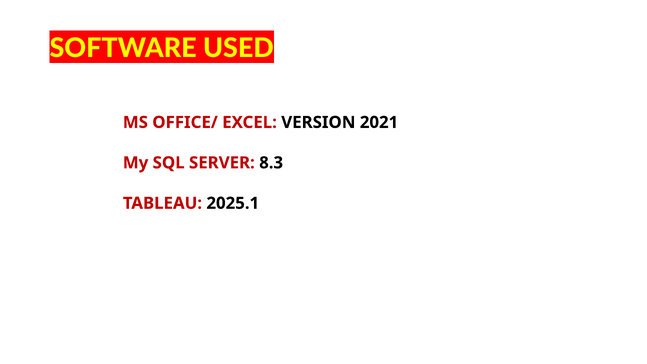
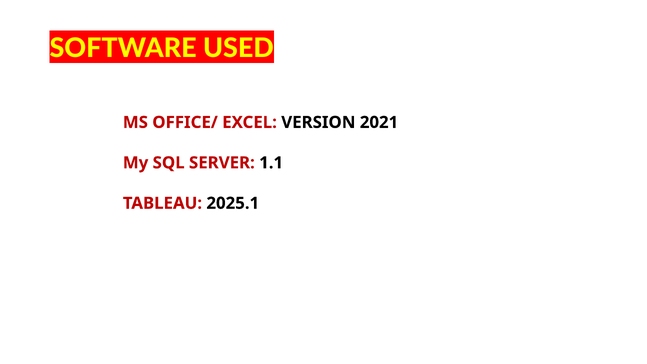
8.3: 8.3 -> 1.1
